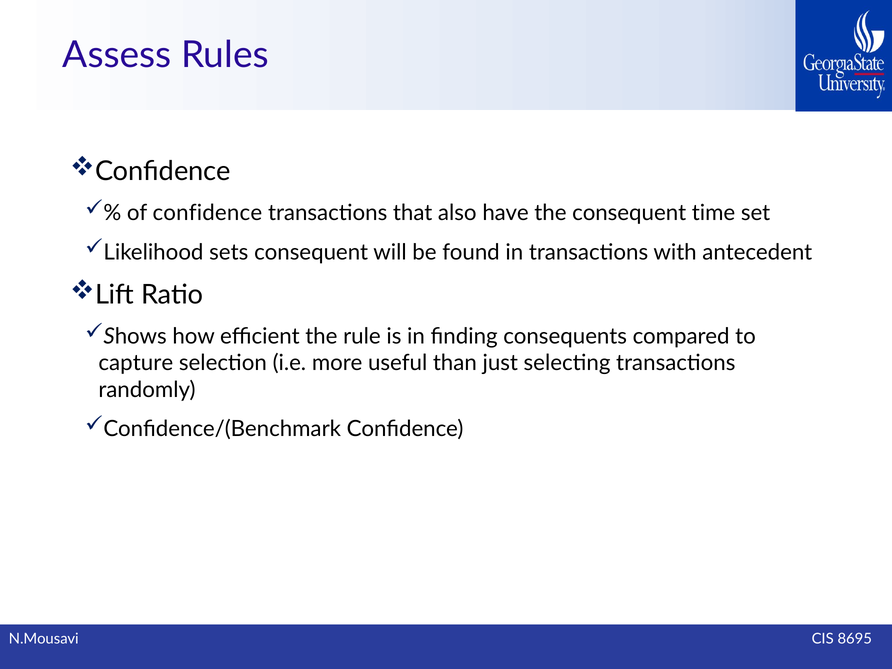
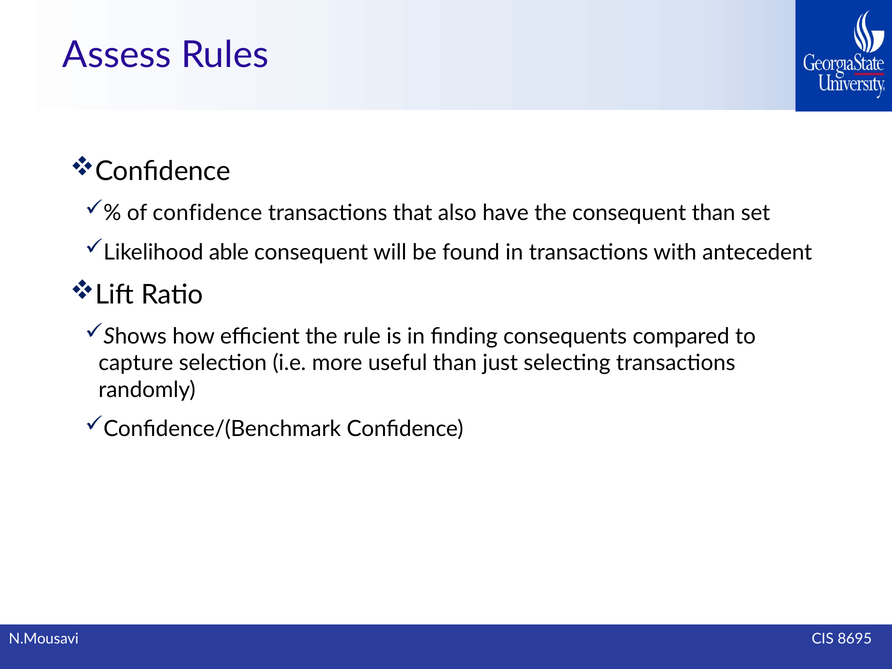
consequent time: time -> than
sets: sets -> able
